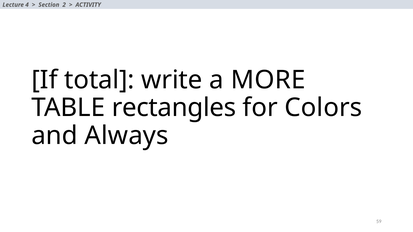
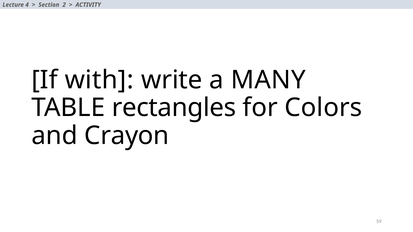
total: total -> with
MORE: MORE -> MANY
Always: Always -> Crayon
